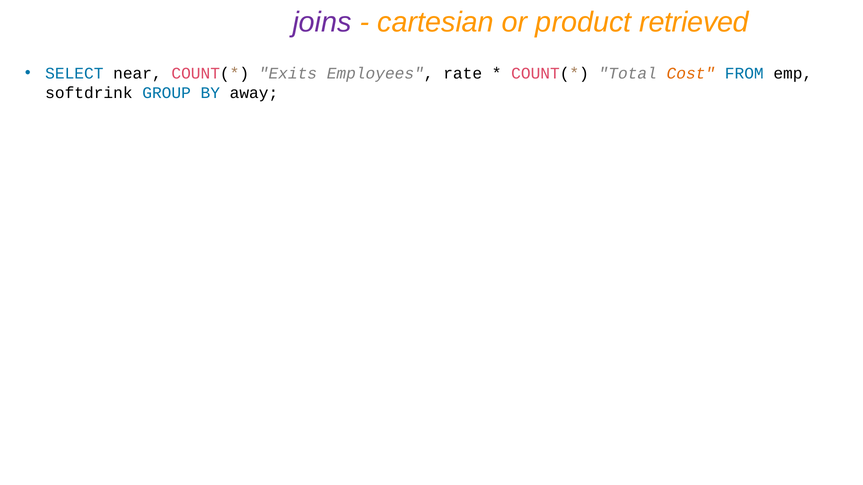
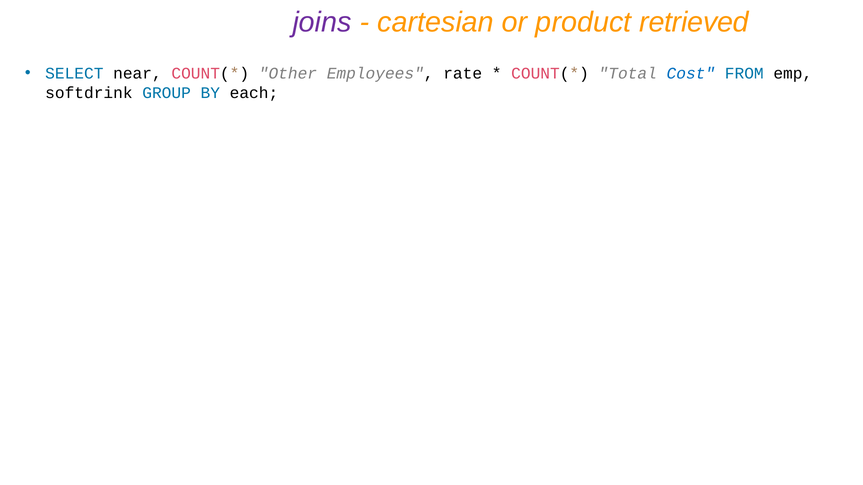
Exits: Exits -> Other
Cost colour: orange -> blue
away: away -> each
